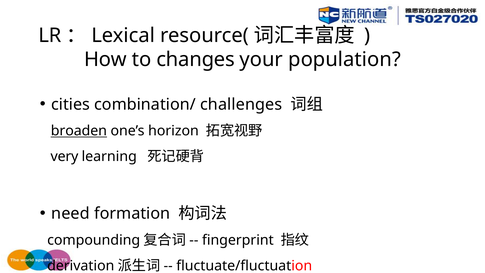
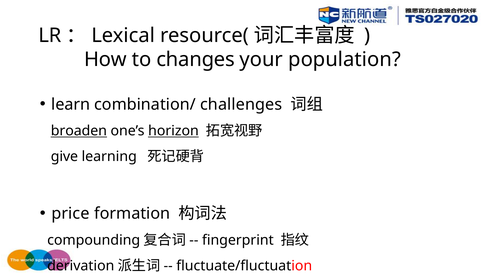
cities: cities -> learn
horizon underline: none -> present
very: very -> give
need: need -> price
